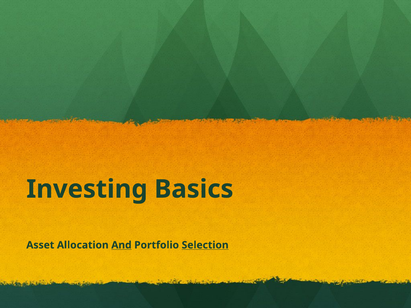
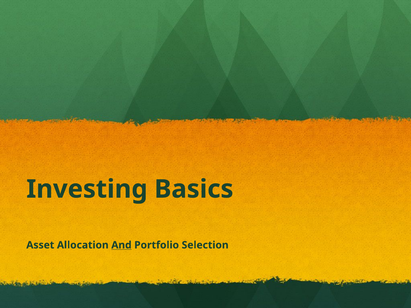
Selection underline: present -> none
